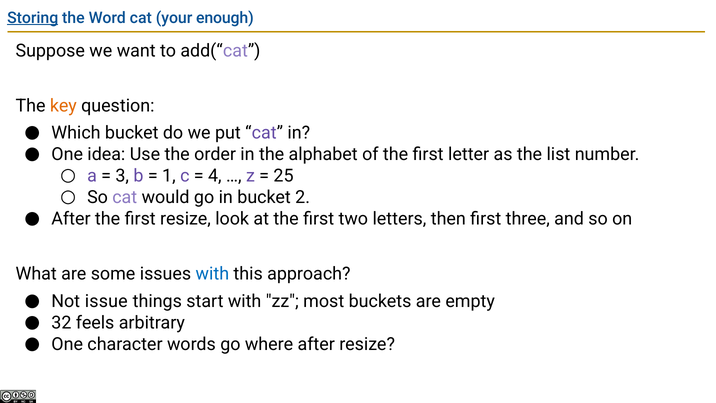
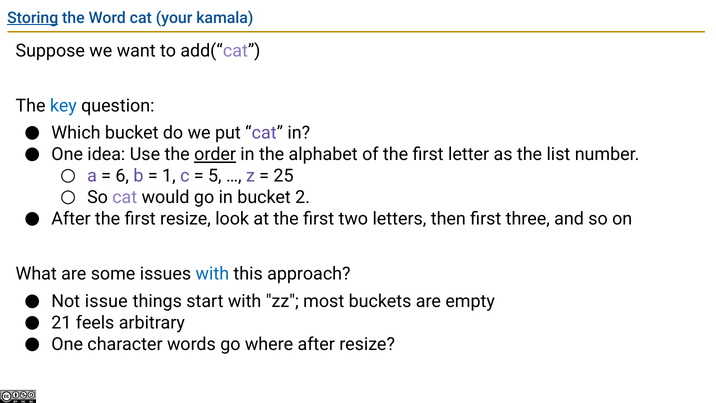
enough: enough -> kamala
key colour: orange -> blue
order underline: none -> present
3: 3 -> 6
4: 4 -> 5
32: 32 -> 21
